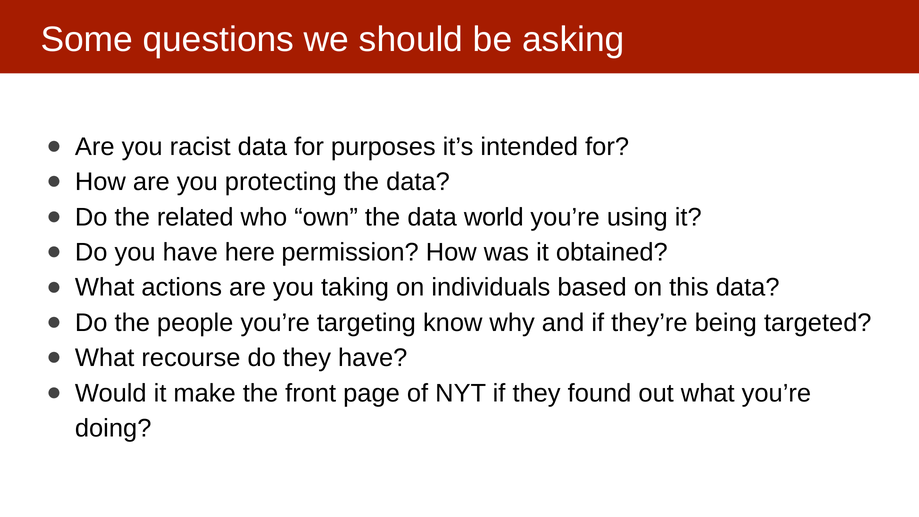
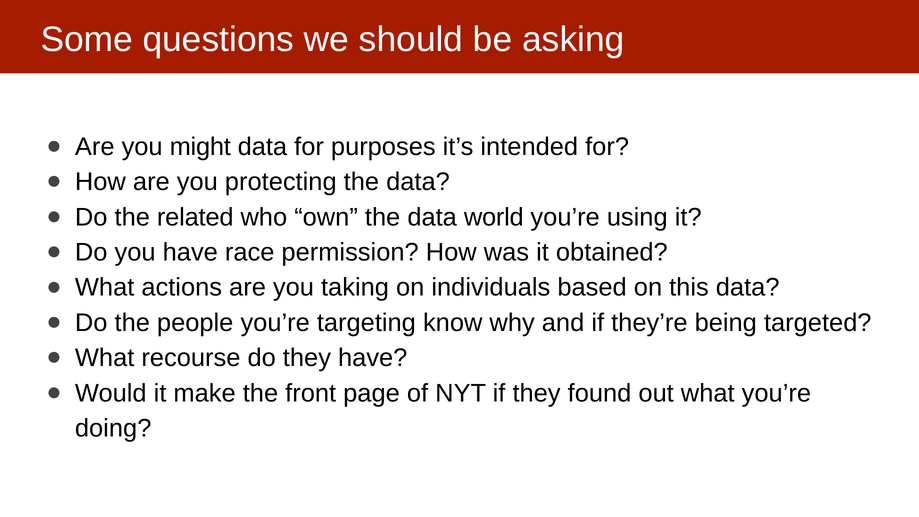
racist: racist -> might
here: here -> race
